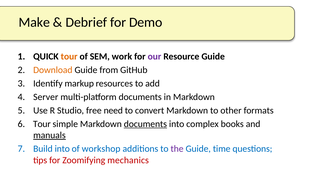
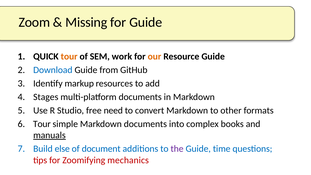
Make: Make -> Zoom
Debrief: Debrief -> Missing
for Demo: Demo -> Guide
our colour: purple -> orange
Download colour: orange -> blue
Server: Server -> Stages
documents at (145, 124) underline: present -> none
Build into: into -> else
workshop: workshop -> document
